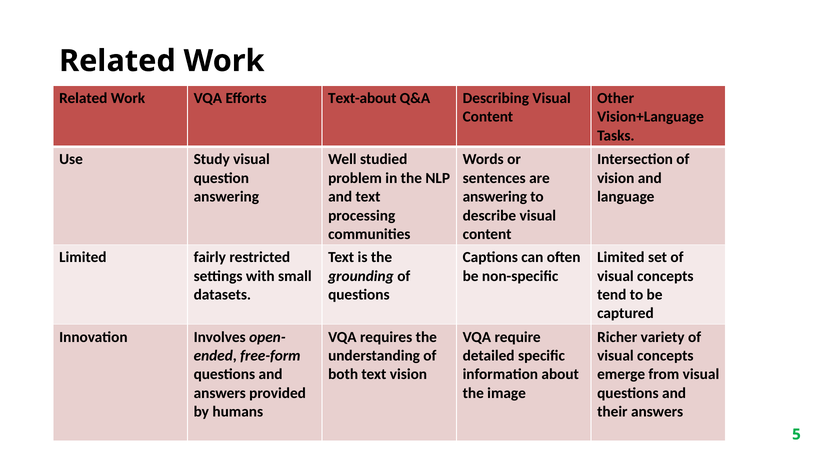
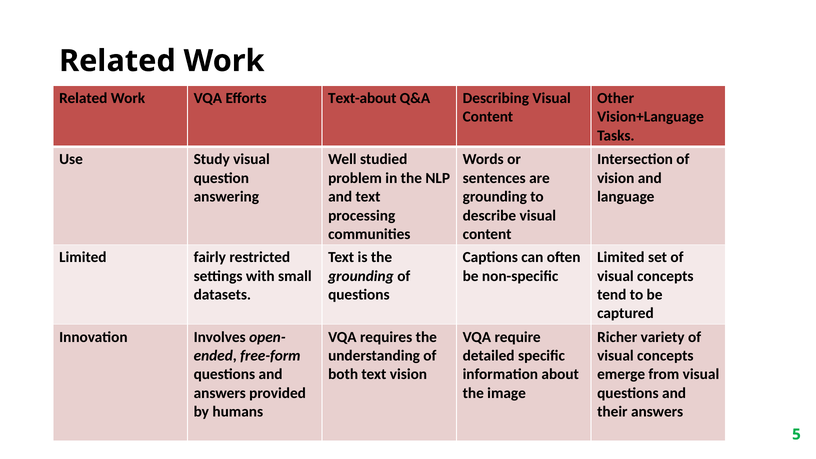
answering at (495, 197): answering -> grounding
